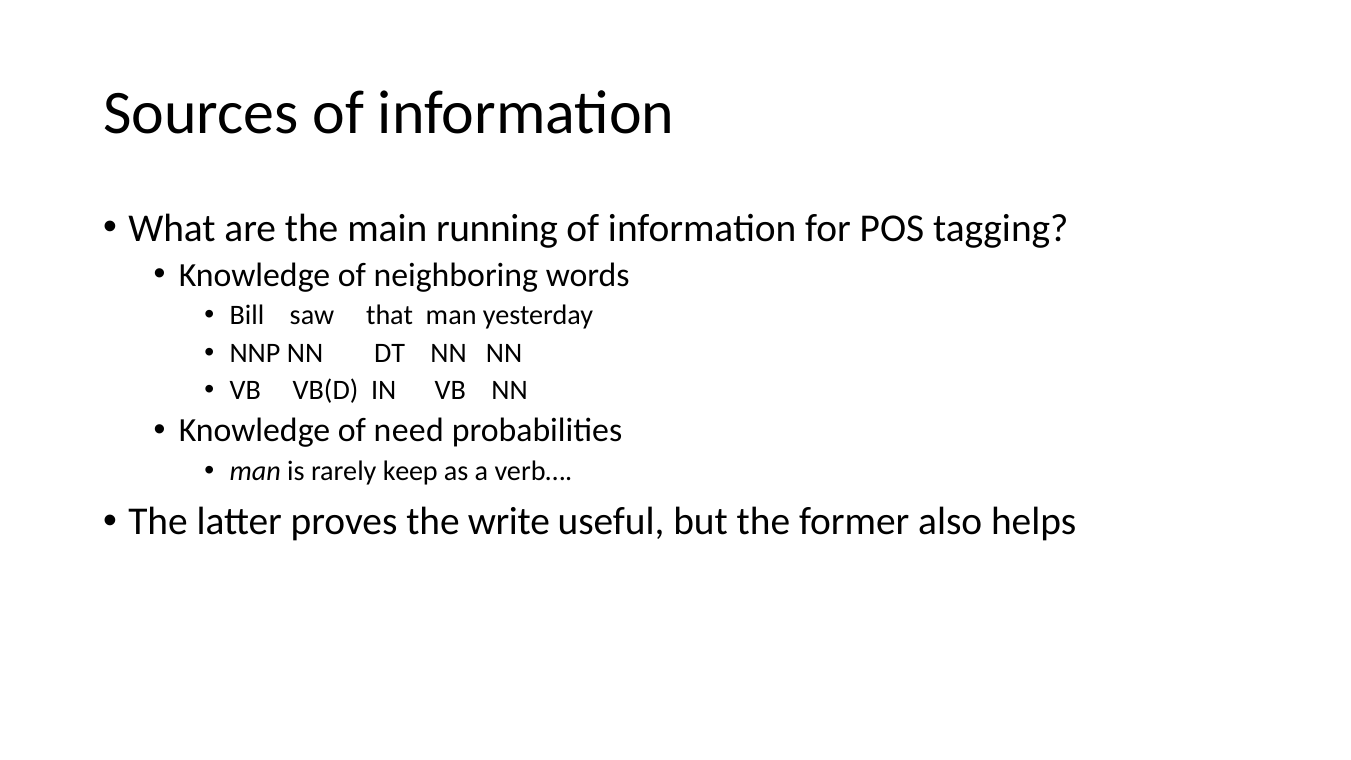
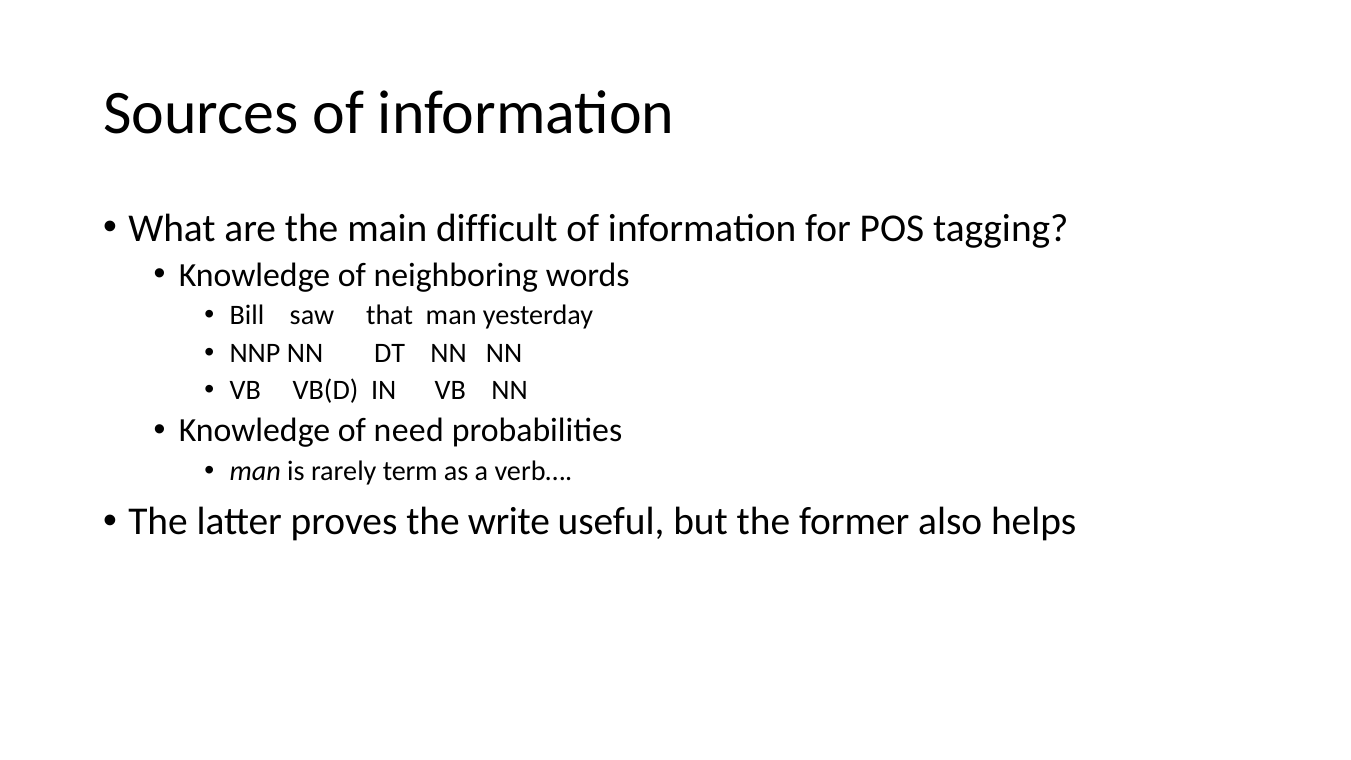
running: running -> difficult
keep: keep -> term
